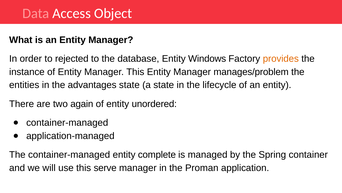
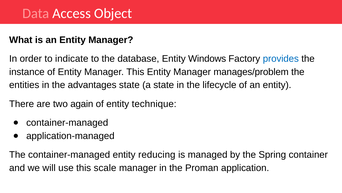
rejected: rejected -> indicate
provides colour: orange -> blue
unordered: unordered -> technique
complete: complete -> reducing
serve: serve -> scale
